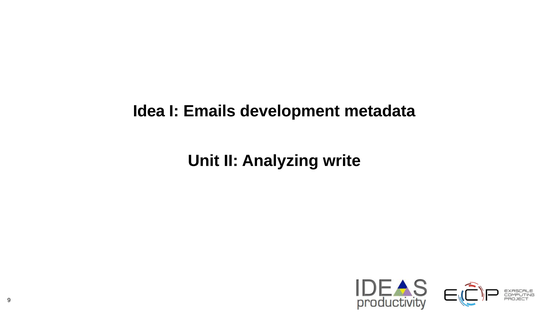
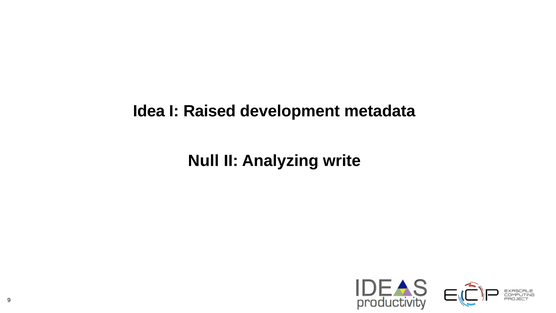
Emails: Emails -> Raised
Unit: Unit -> Null
